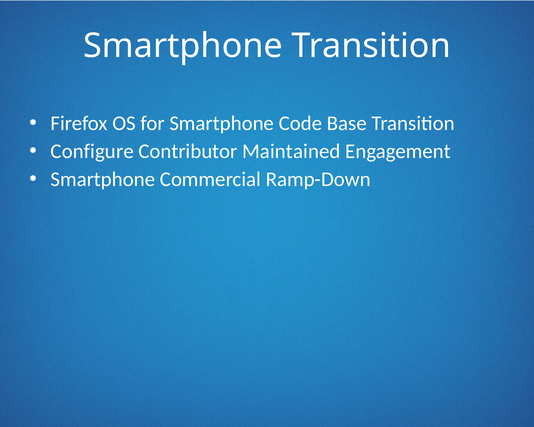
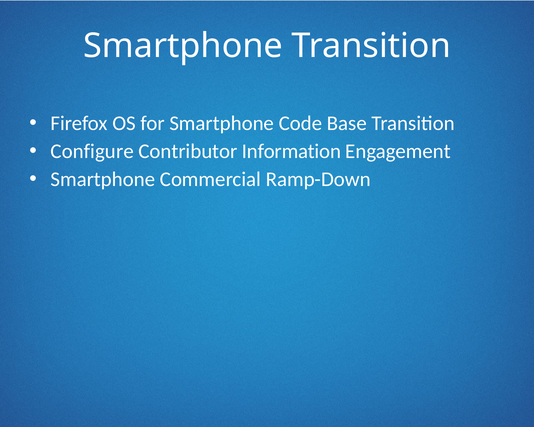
Maintained: Maintained -> Information
